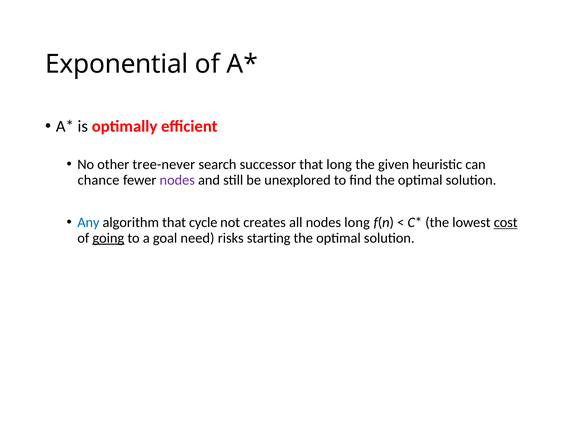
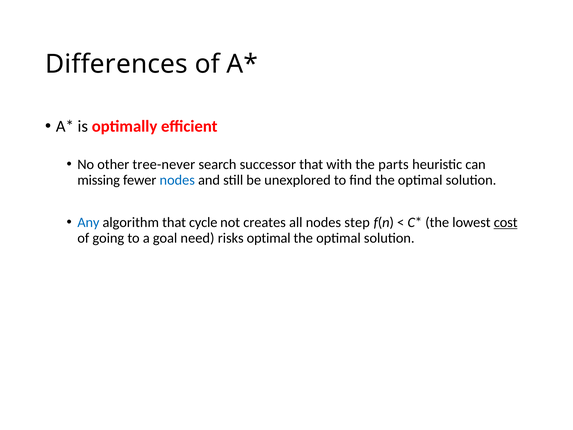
Exponential: Exponential -> Differences
that long: long -> with
given: given -> parts
chance: chance -> missing
nodes at (177, 180) colour: purple -> blue
nodes long: long -> step
going underline: present -> none
risks starting: starting -> optimal
